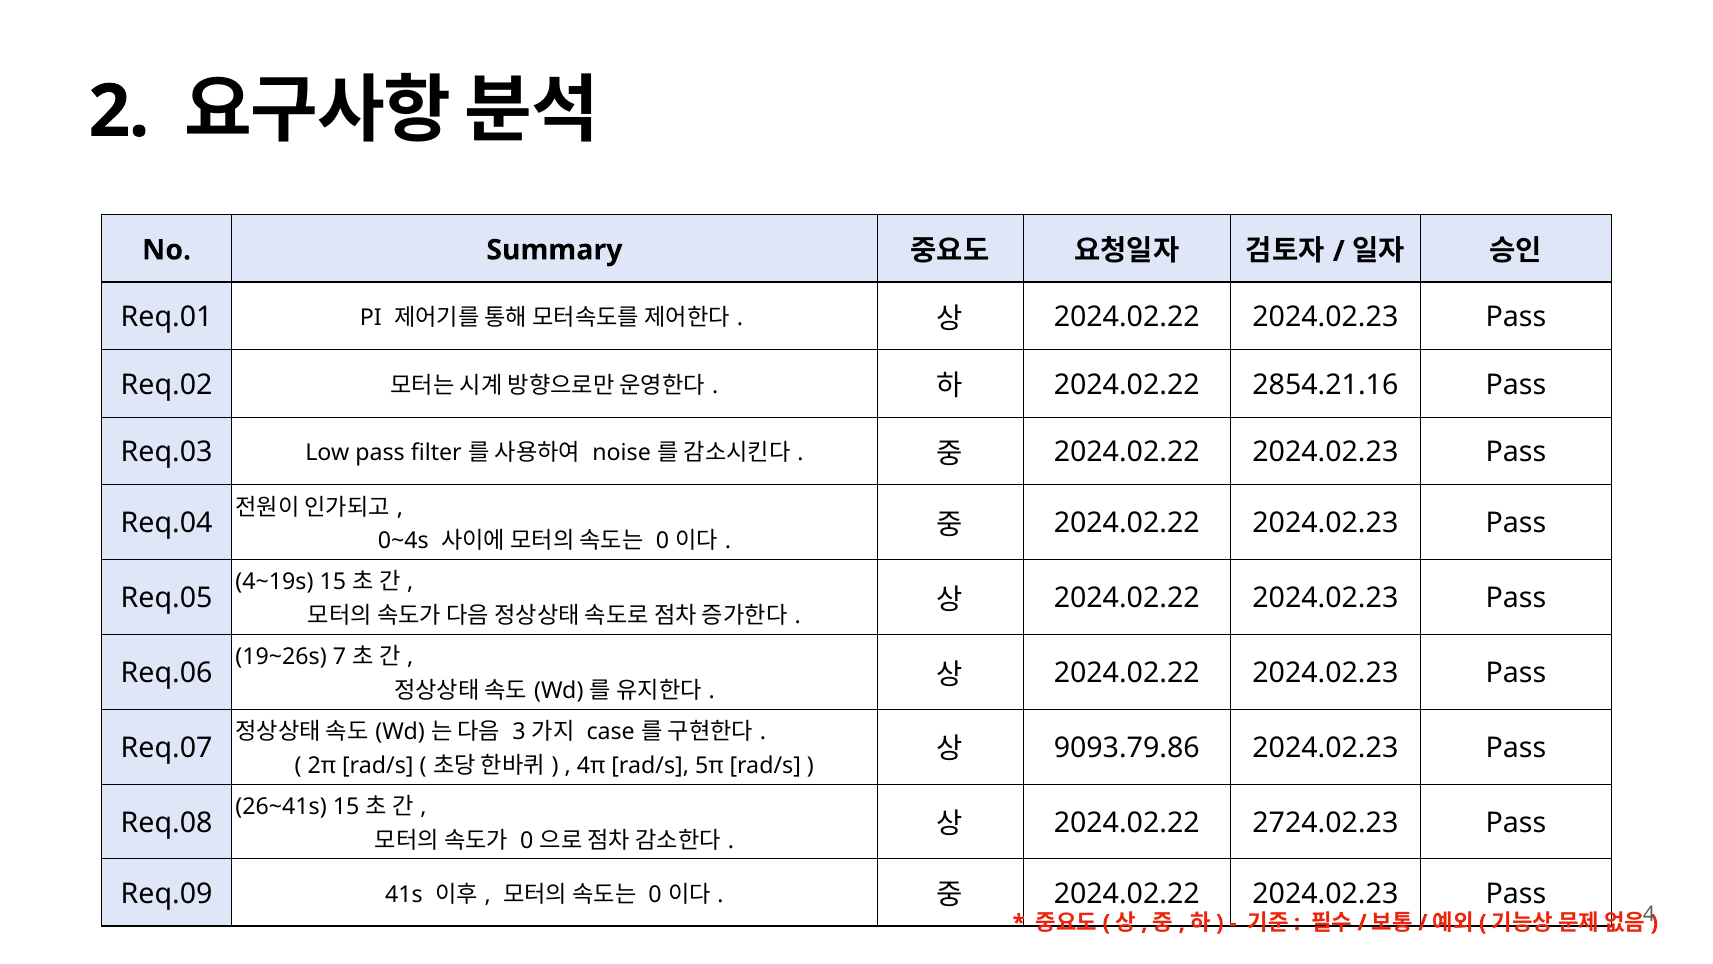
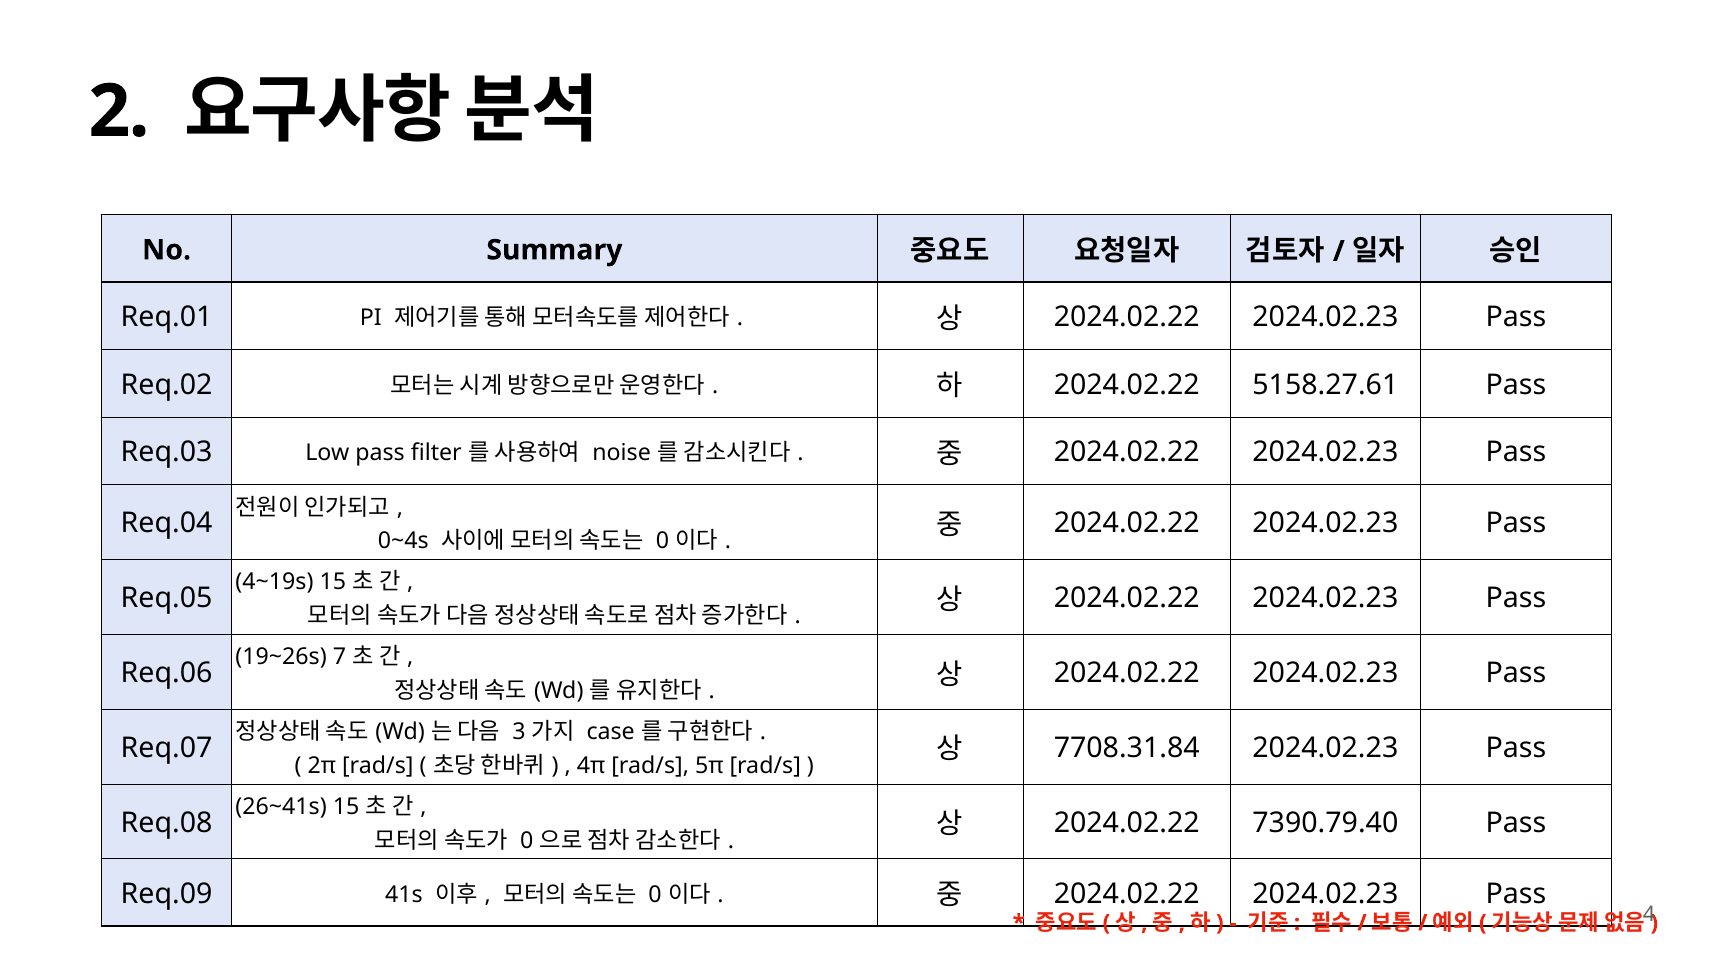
2854.21.16: 2854.21.16 -> 5158.27.61
9093.79.86: 9093.79.86 -> 7708.31.84
2724.02.23: 2724.02.23 -> 7390.79.40
